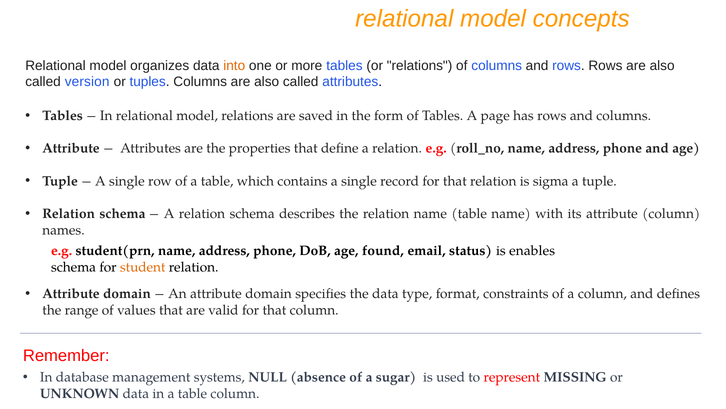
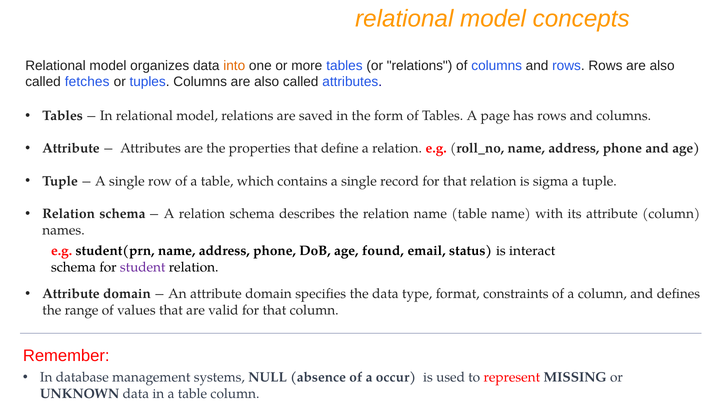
version: version -> fetches
enables: enables -> interact
student colour: orange -> purple
sugar: sugar -> occur
